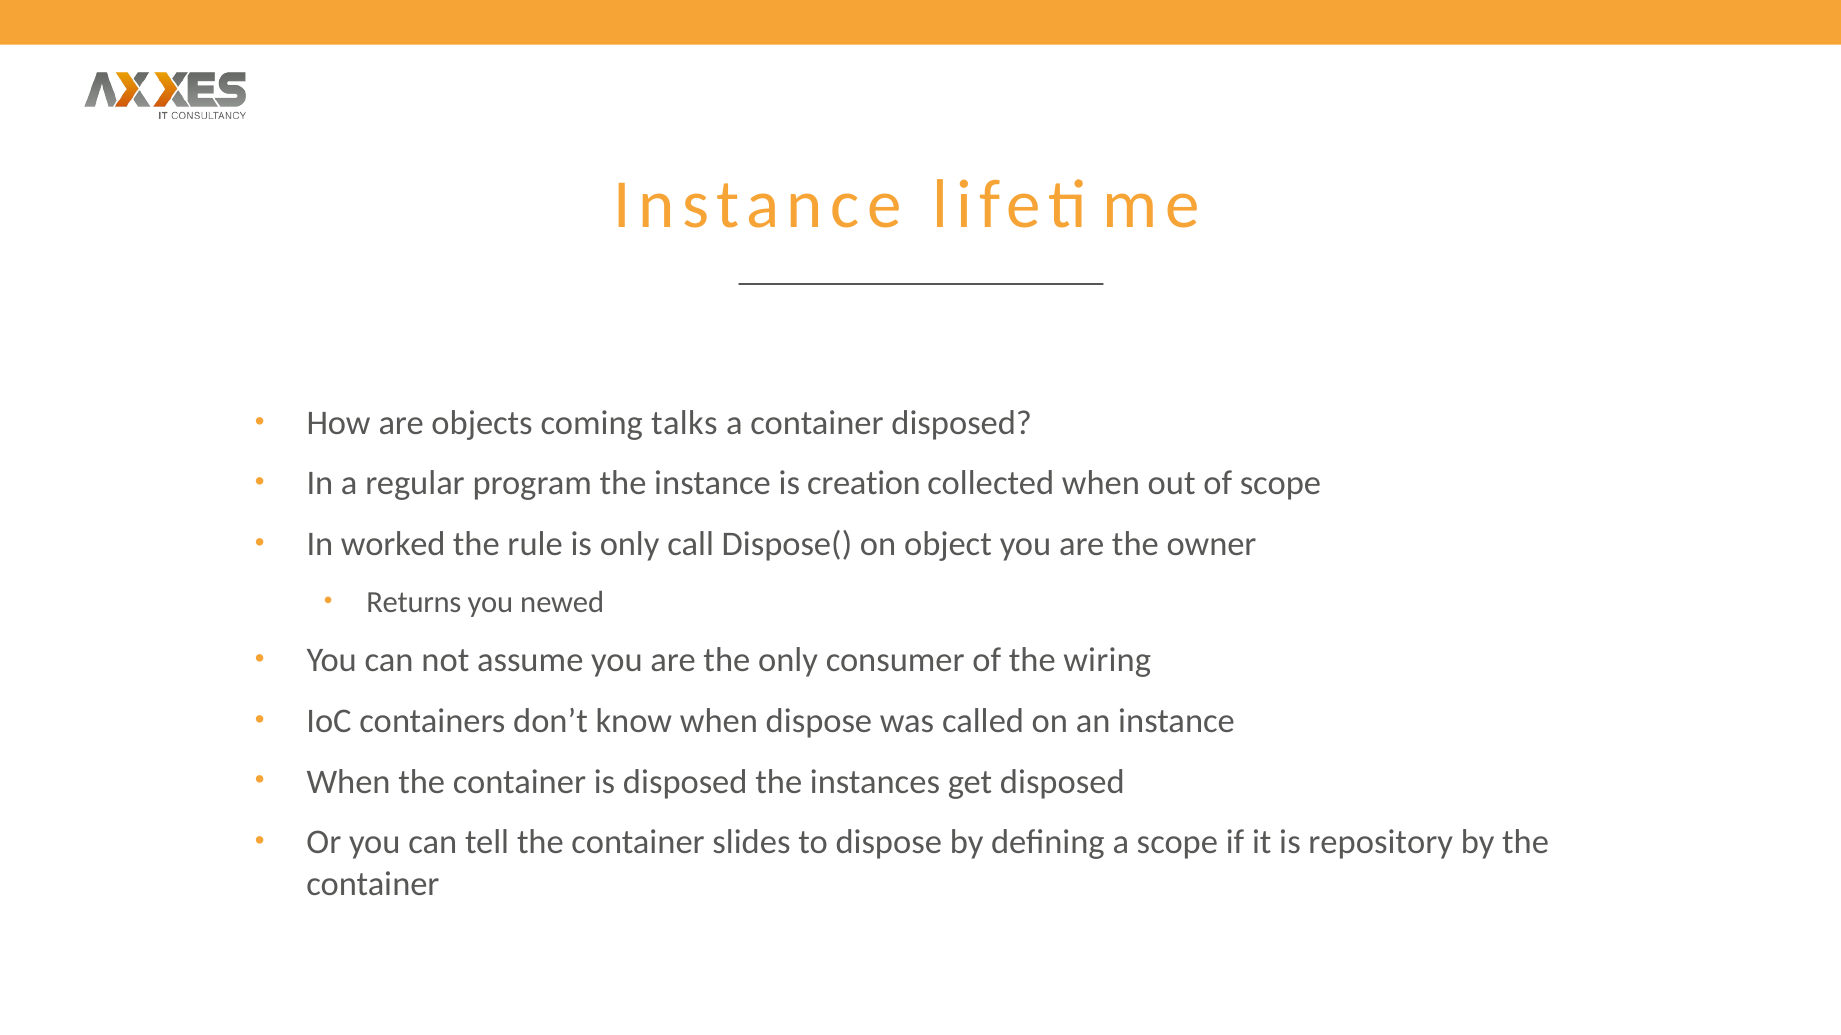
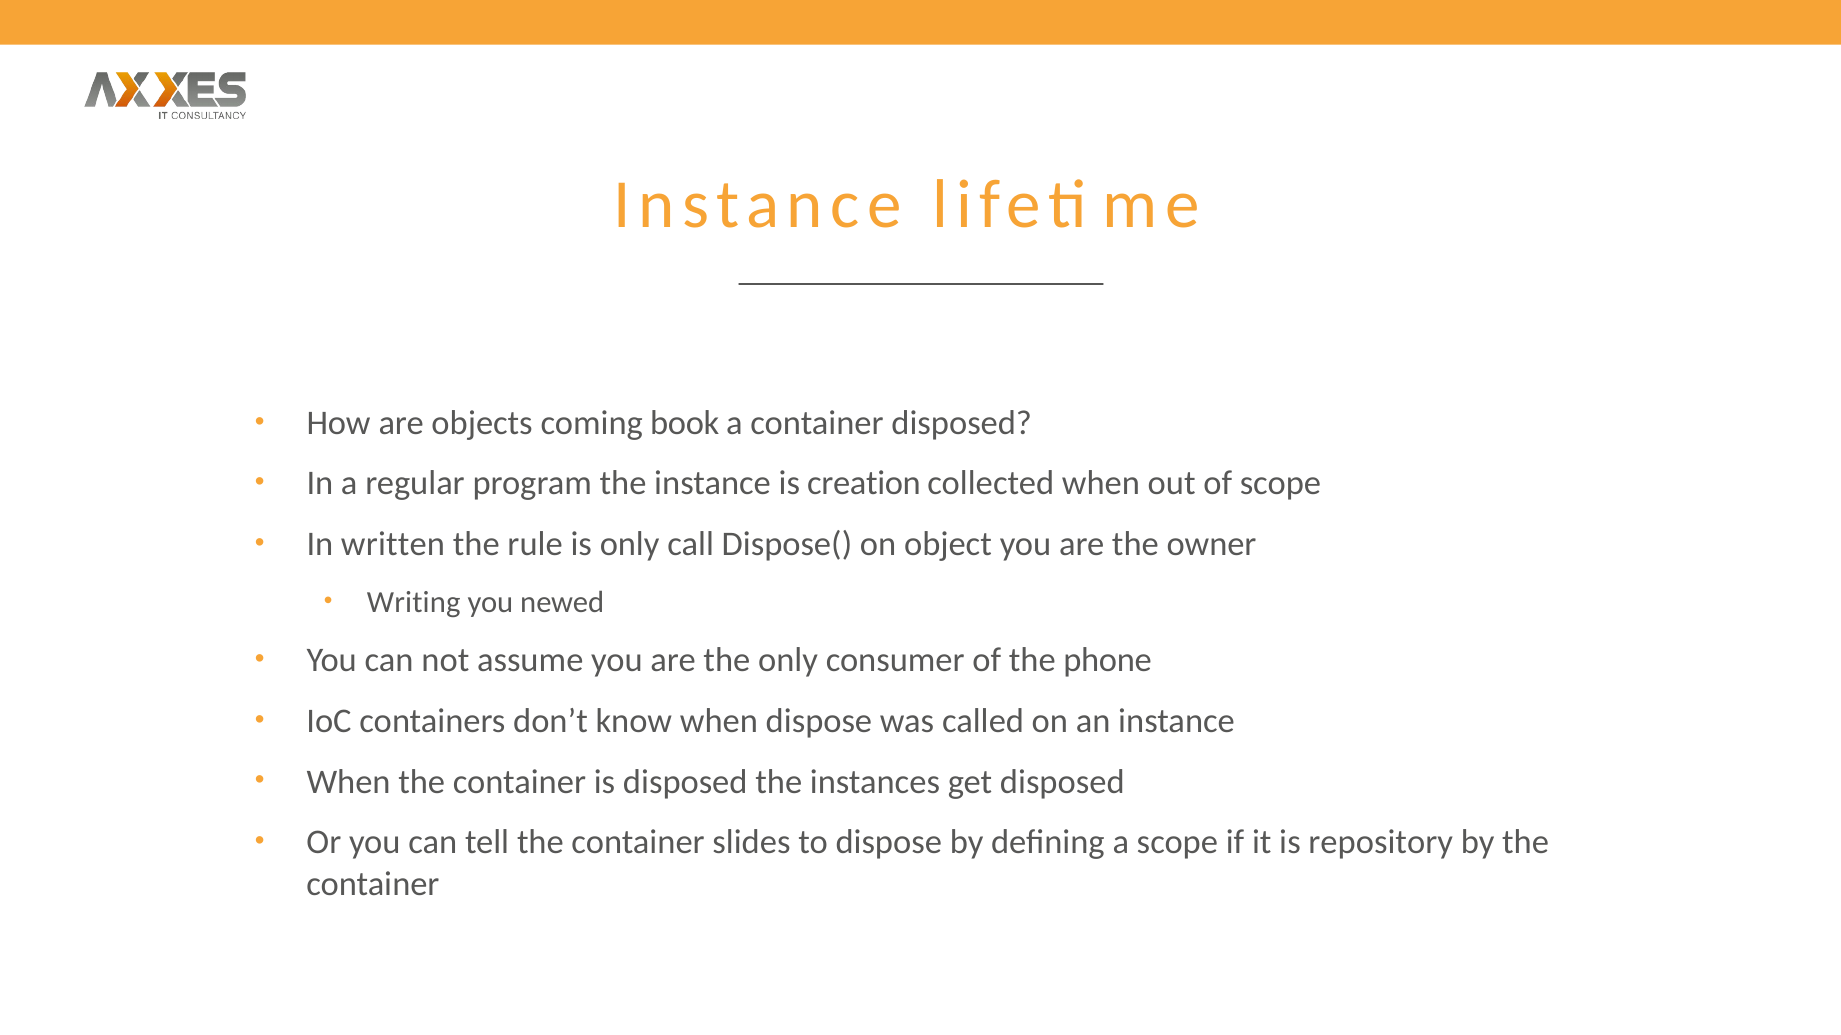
talks: talks -> book
worked: worked -> written
Returns: Returns -> Writing
wiring: wiring -> phone
